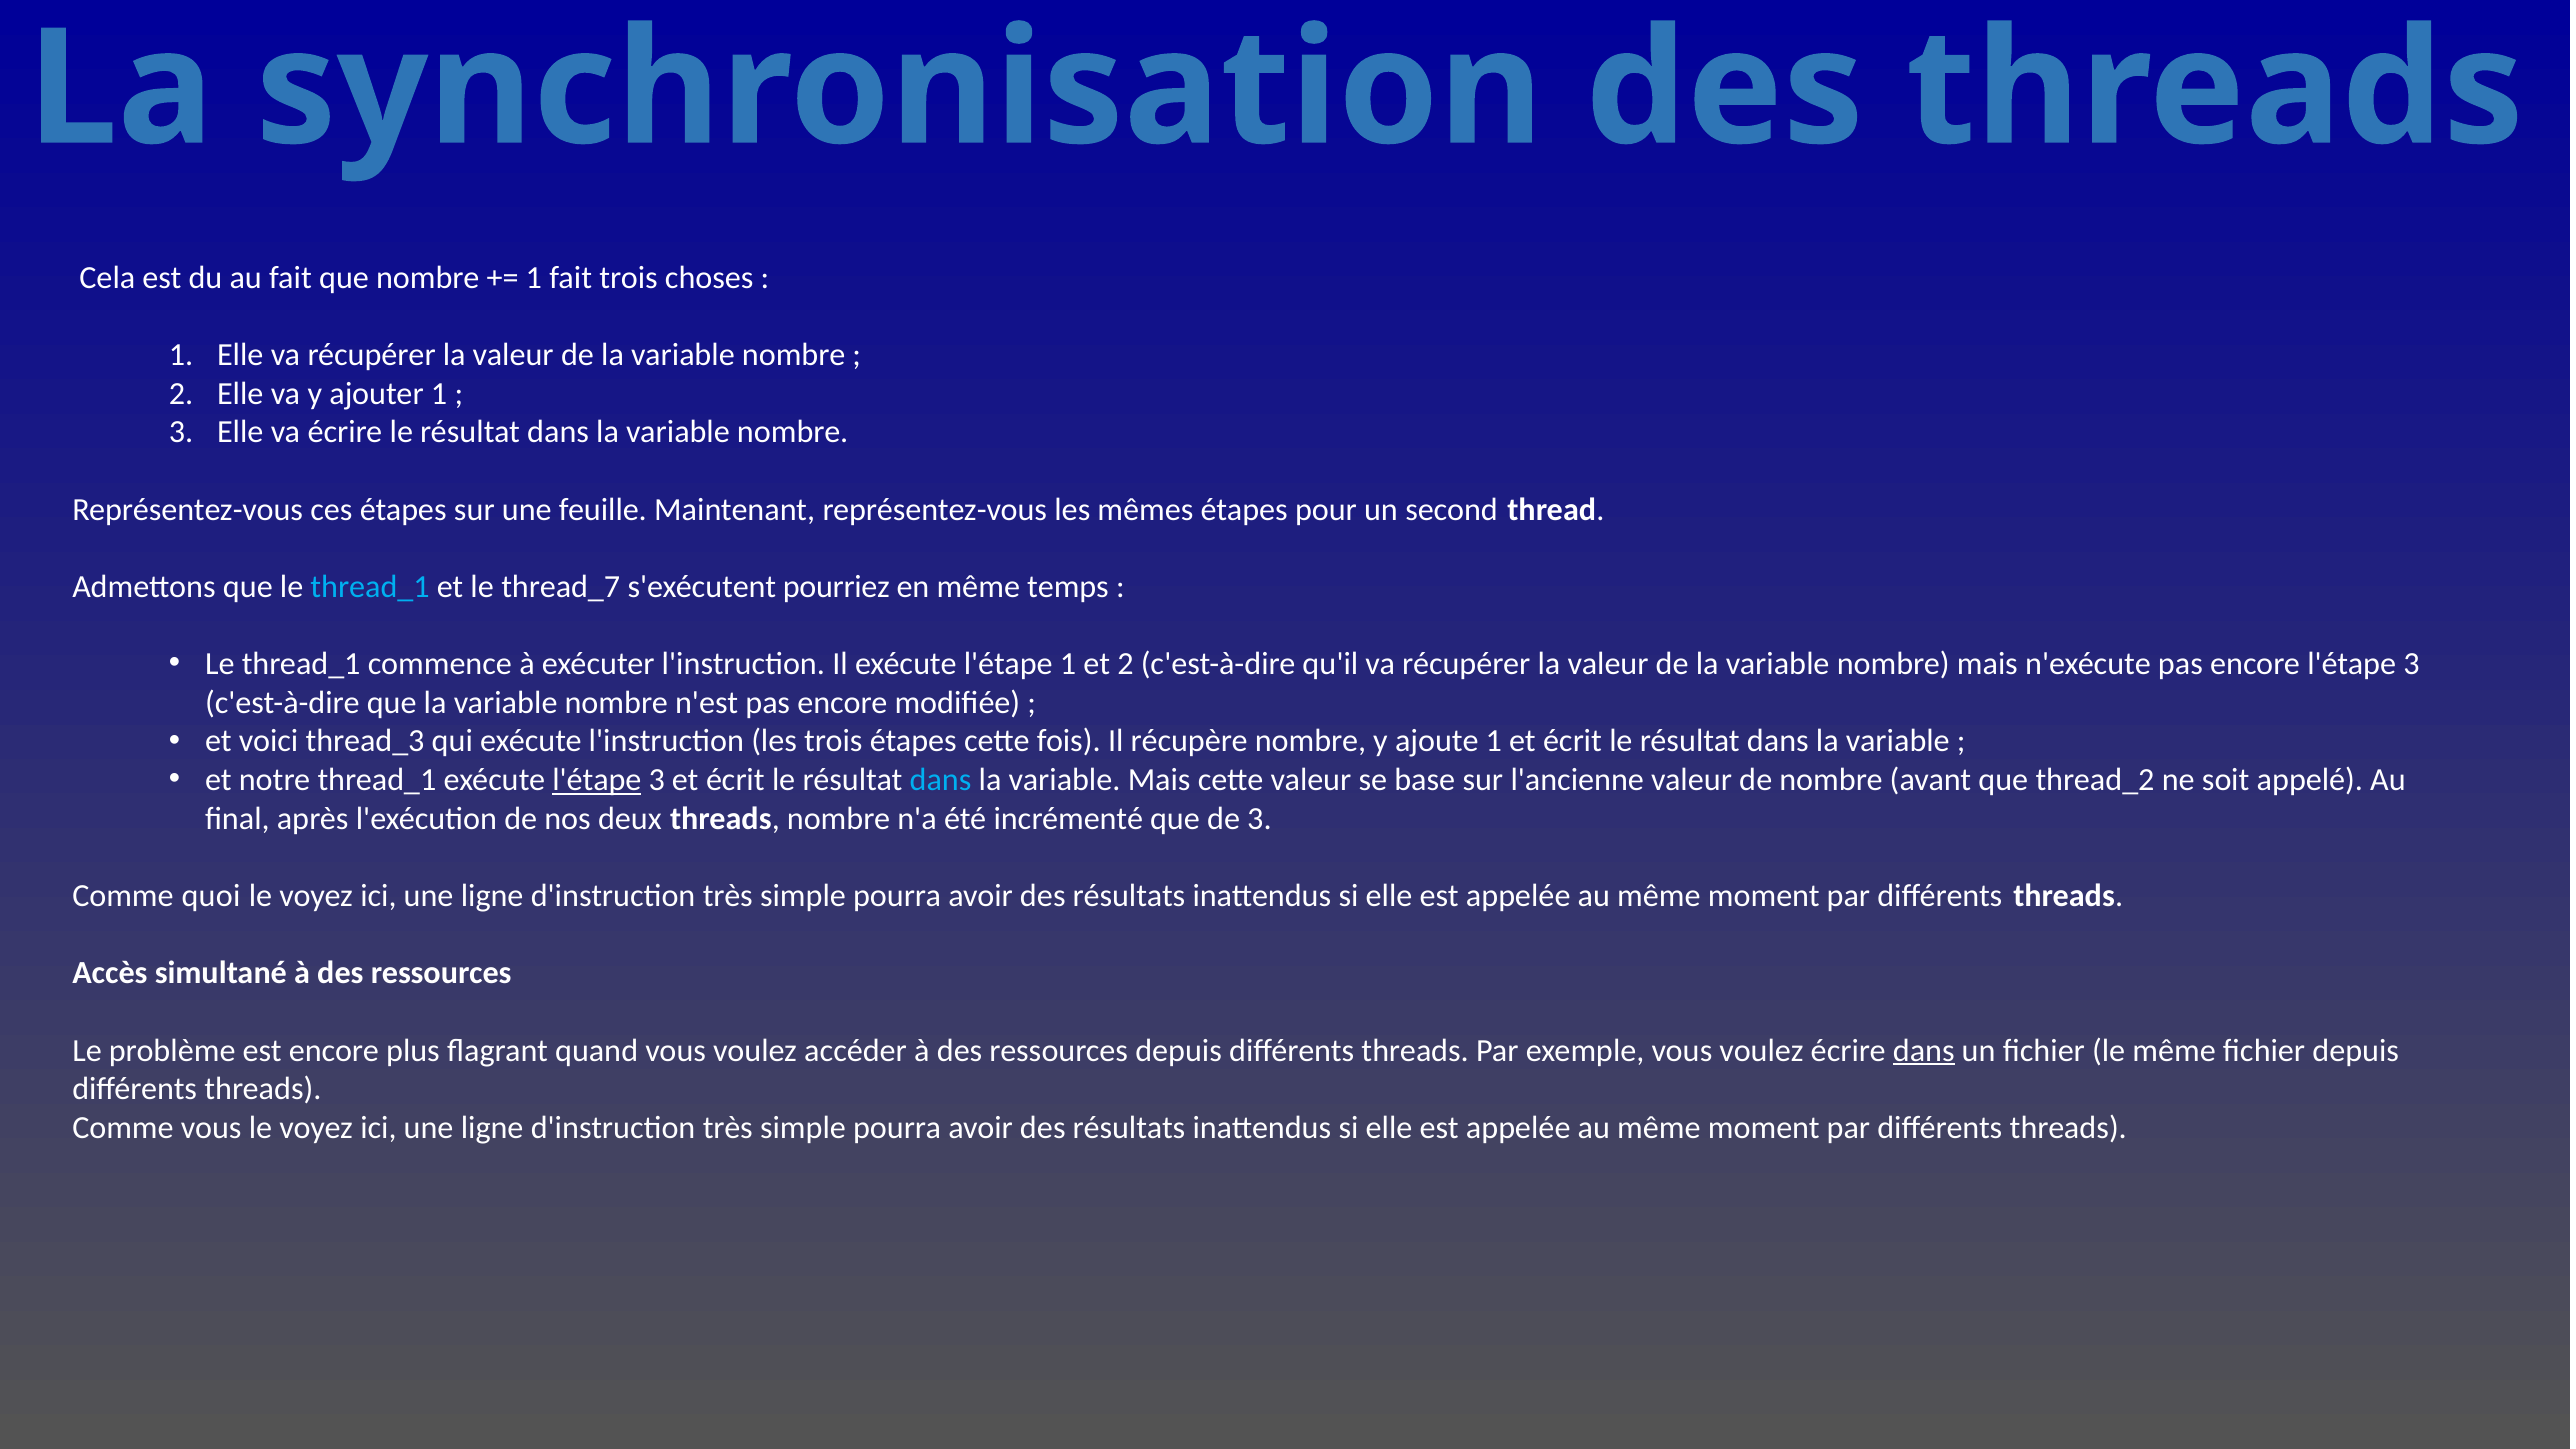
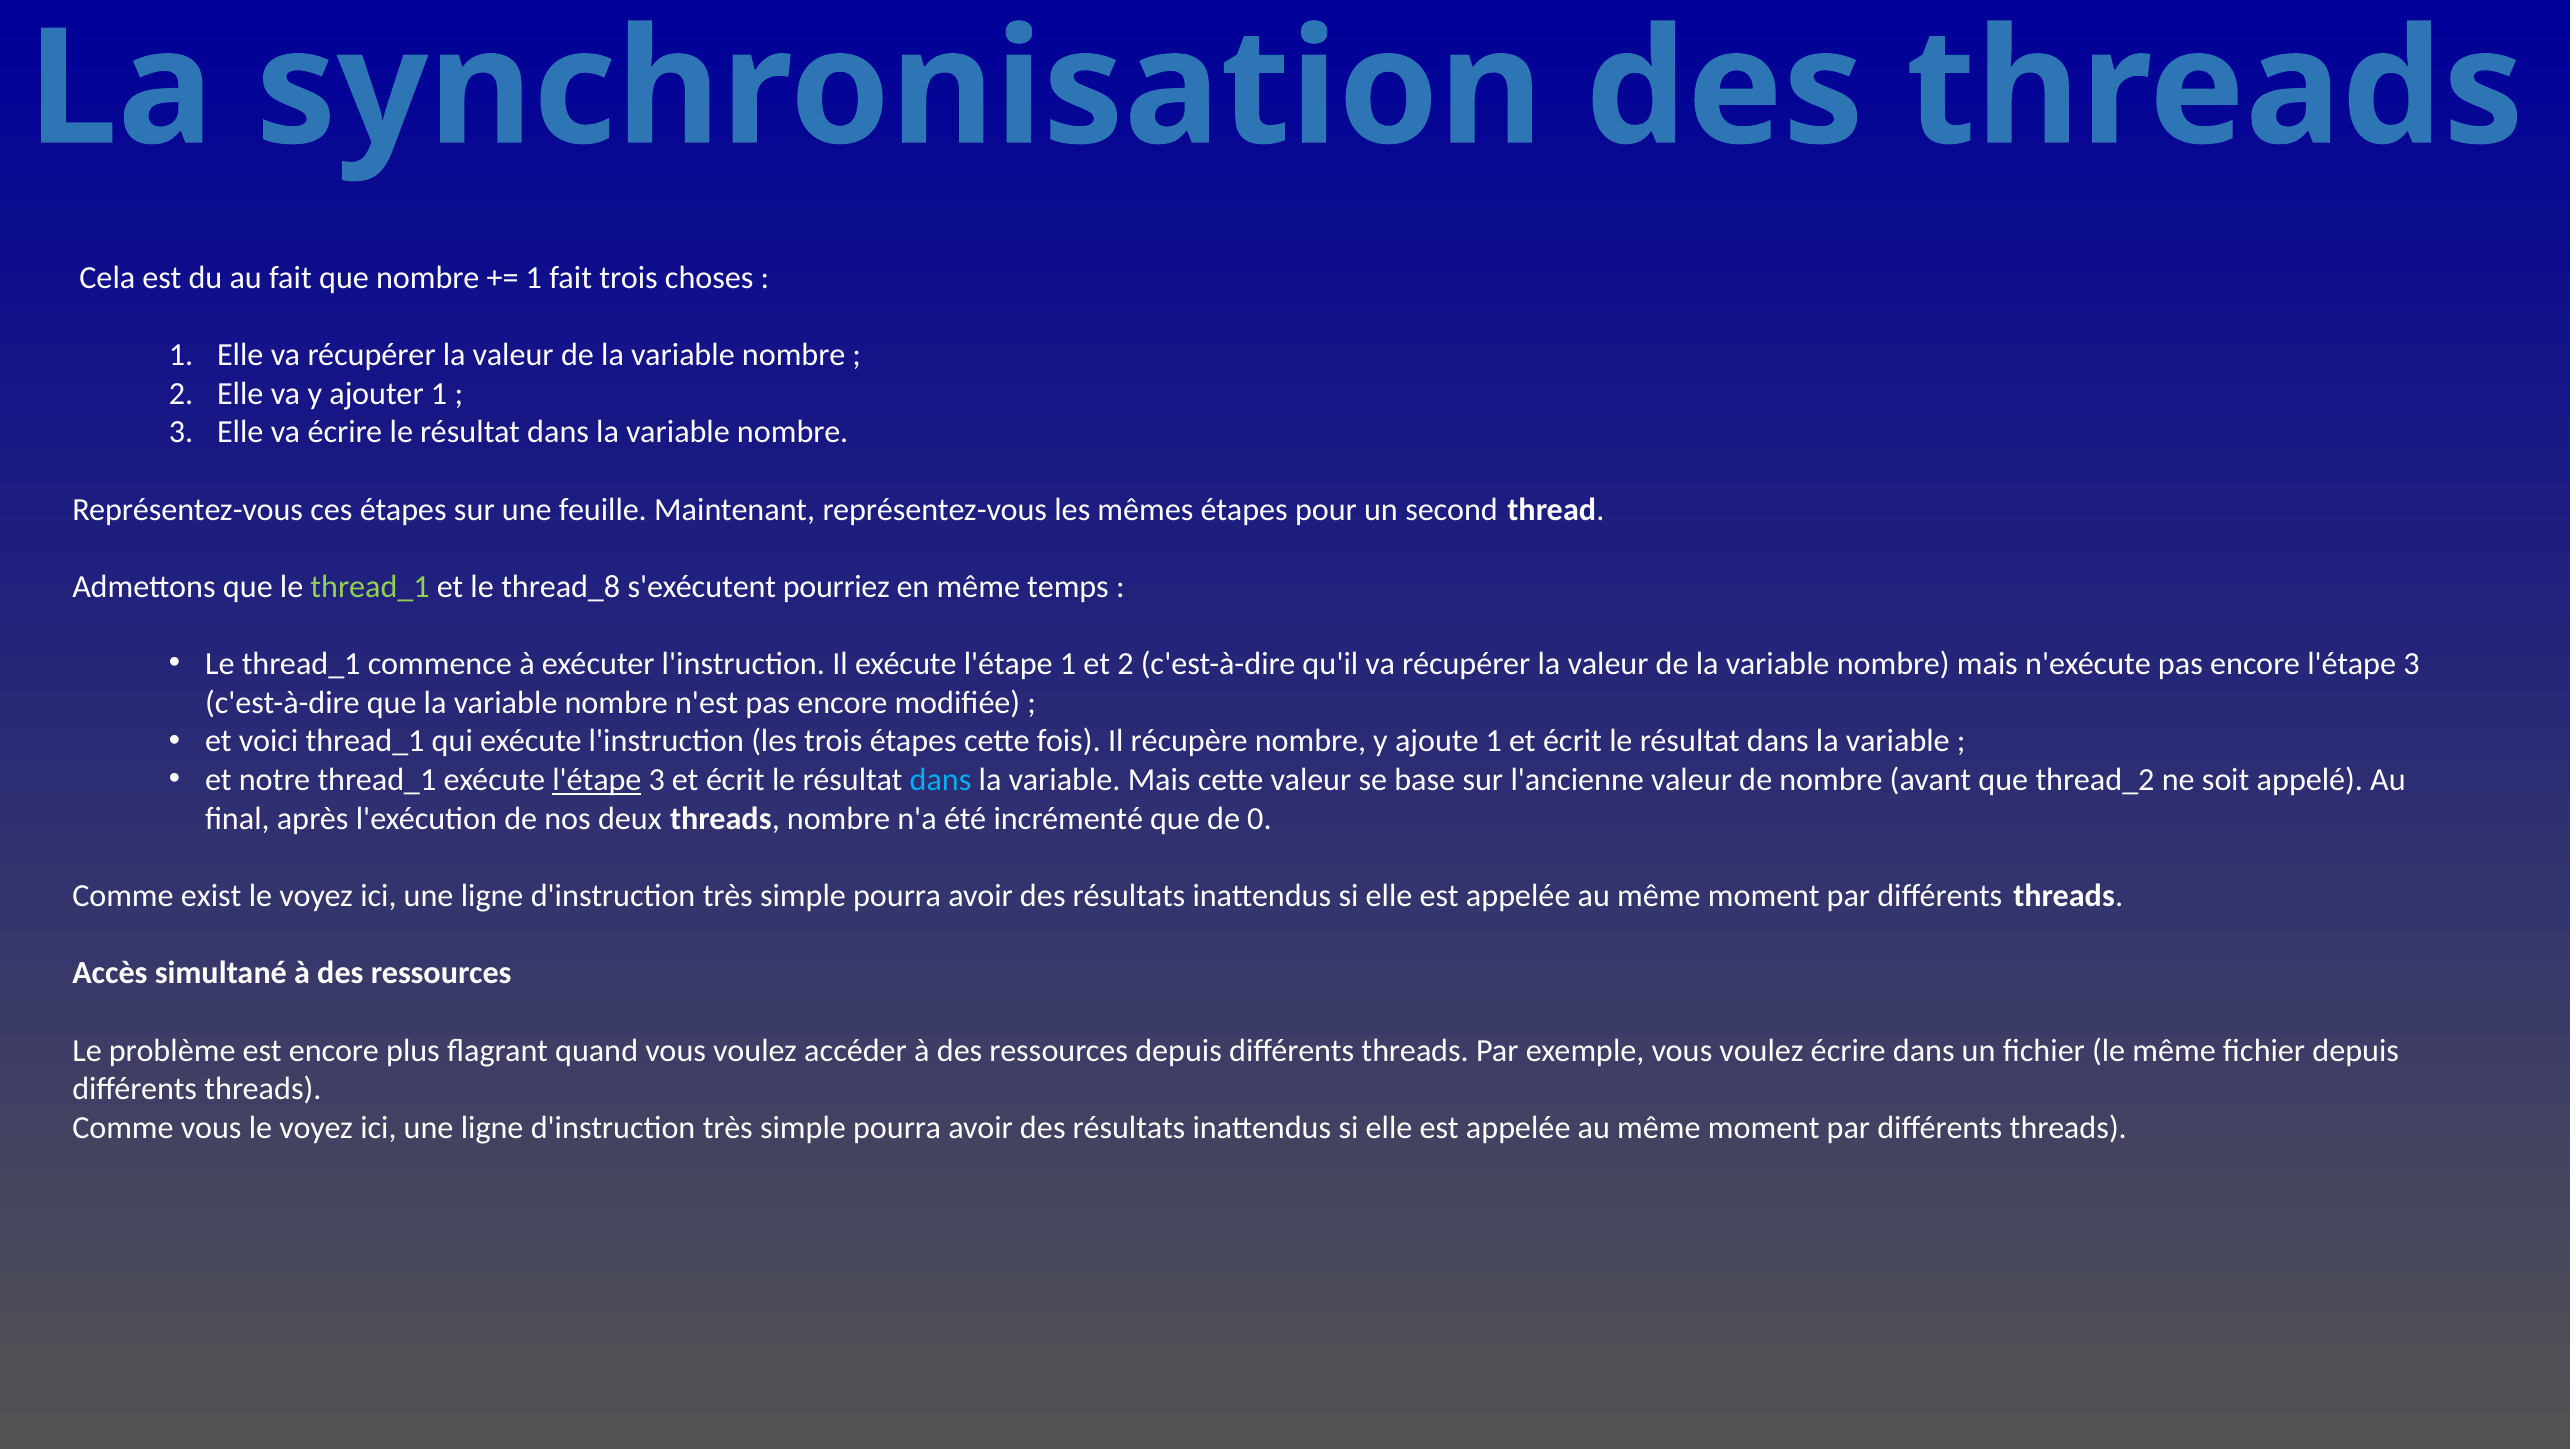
thread_1 at (370, 587) colour: light blue -> light green
thread_7: thread_7 -> thread_8
voici thread_3: thread_3 -> thread_1
de 3: 3 -> 0
quoi: quoi -> exist
dans at (1924, 1050) underline: present -> none
